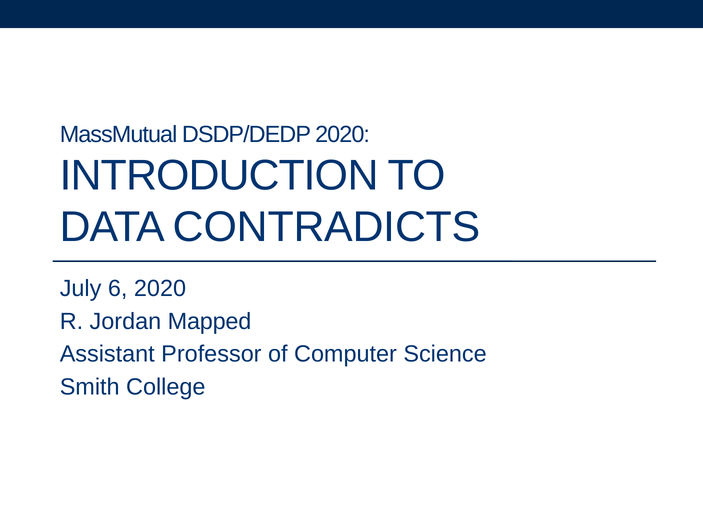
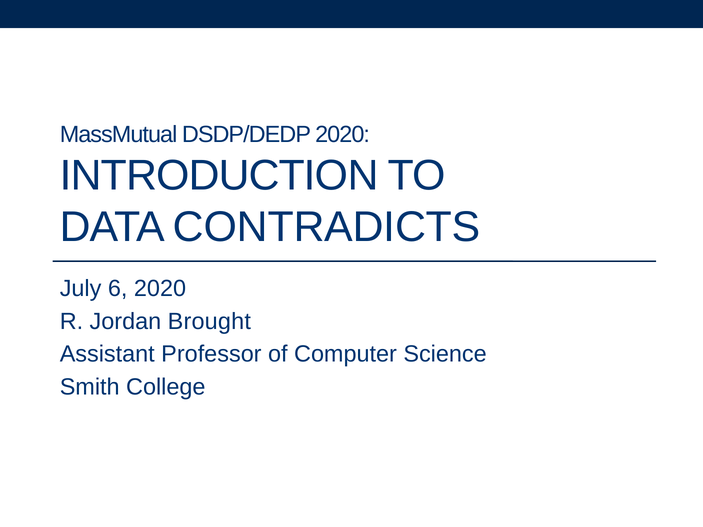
Mapped: Mapped -> Brought
